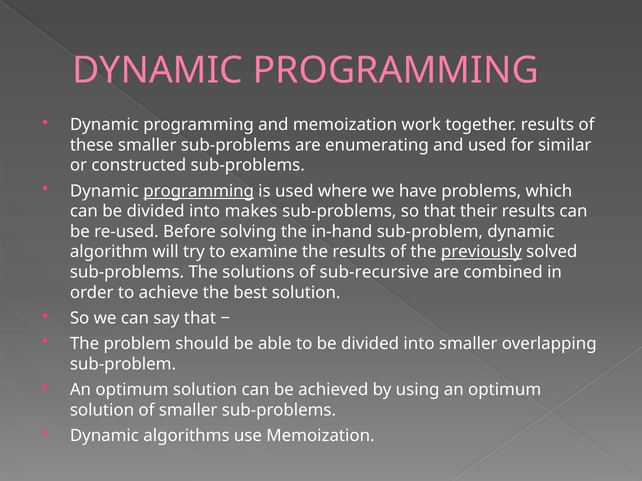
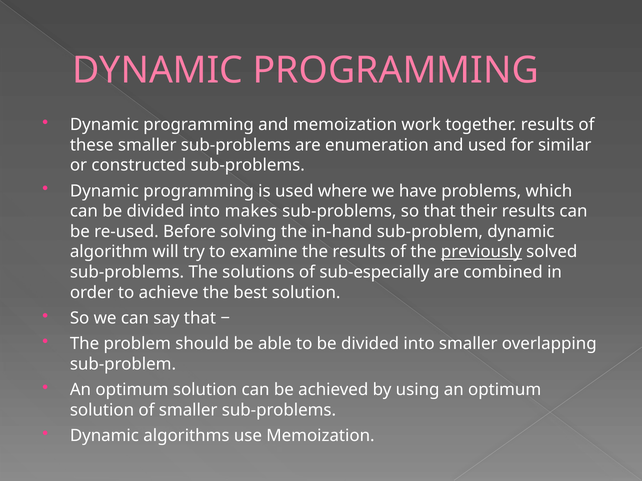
enumerating: enumerating -> enumeration
programming at (199, 191) underline: present -> none
sub-recursive: sub-recursive -> sub-especially
